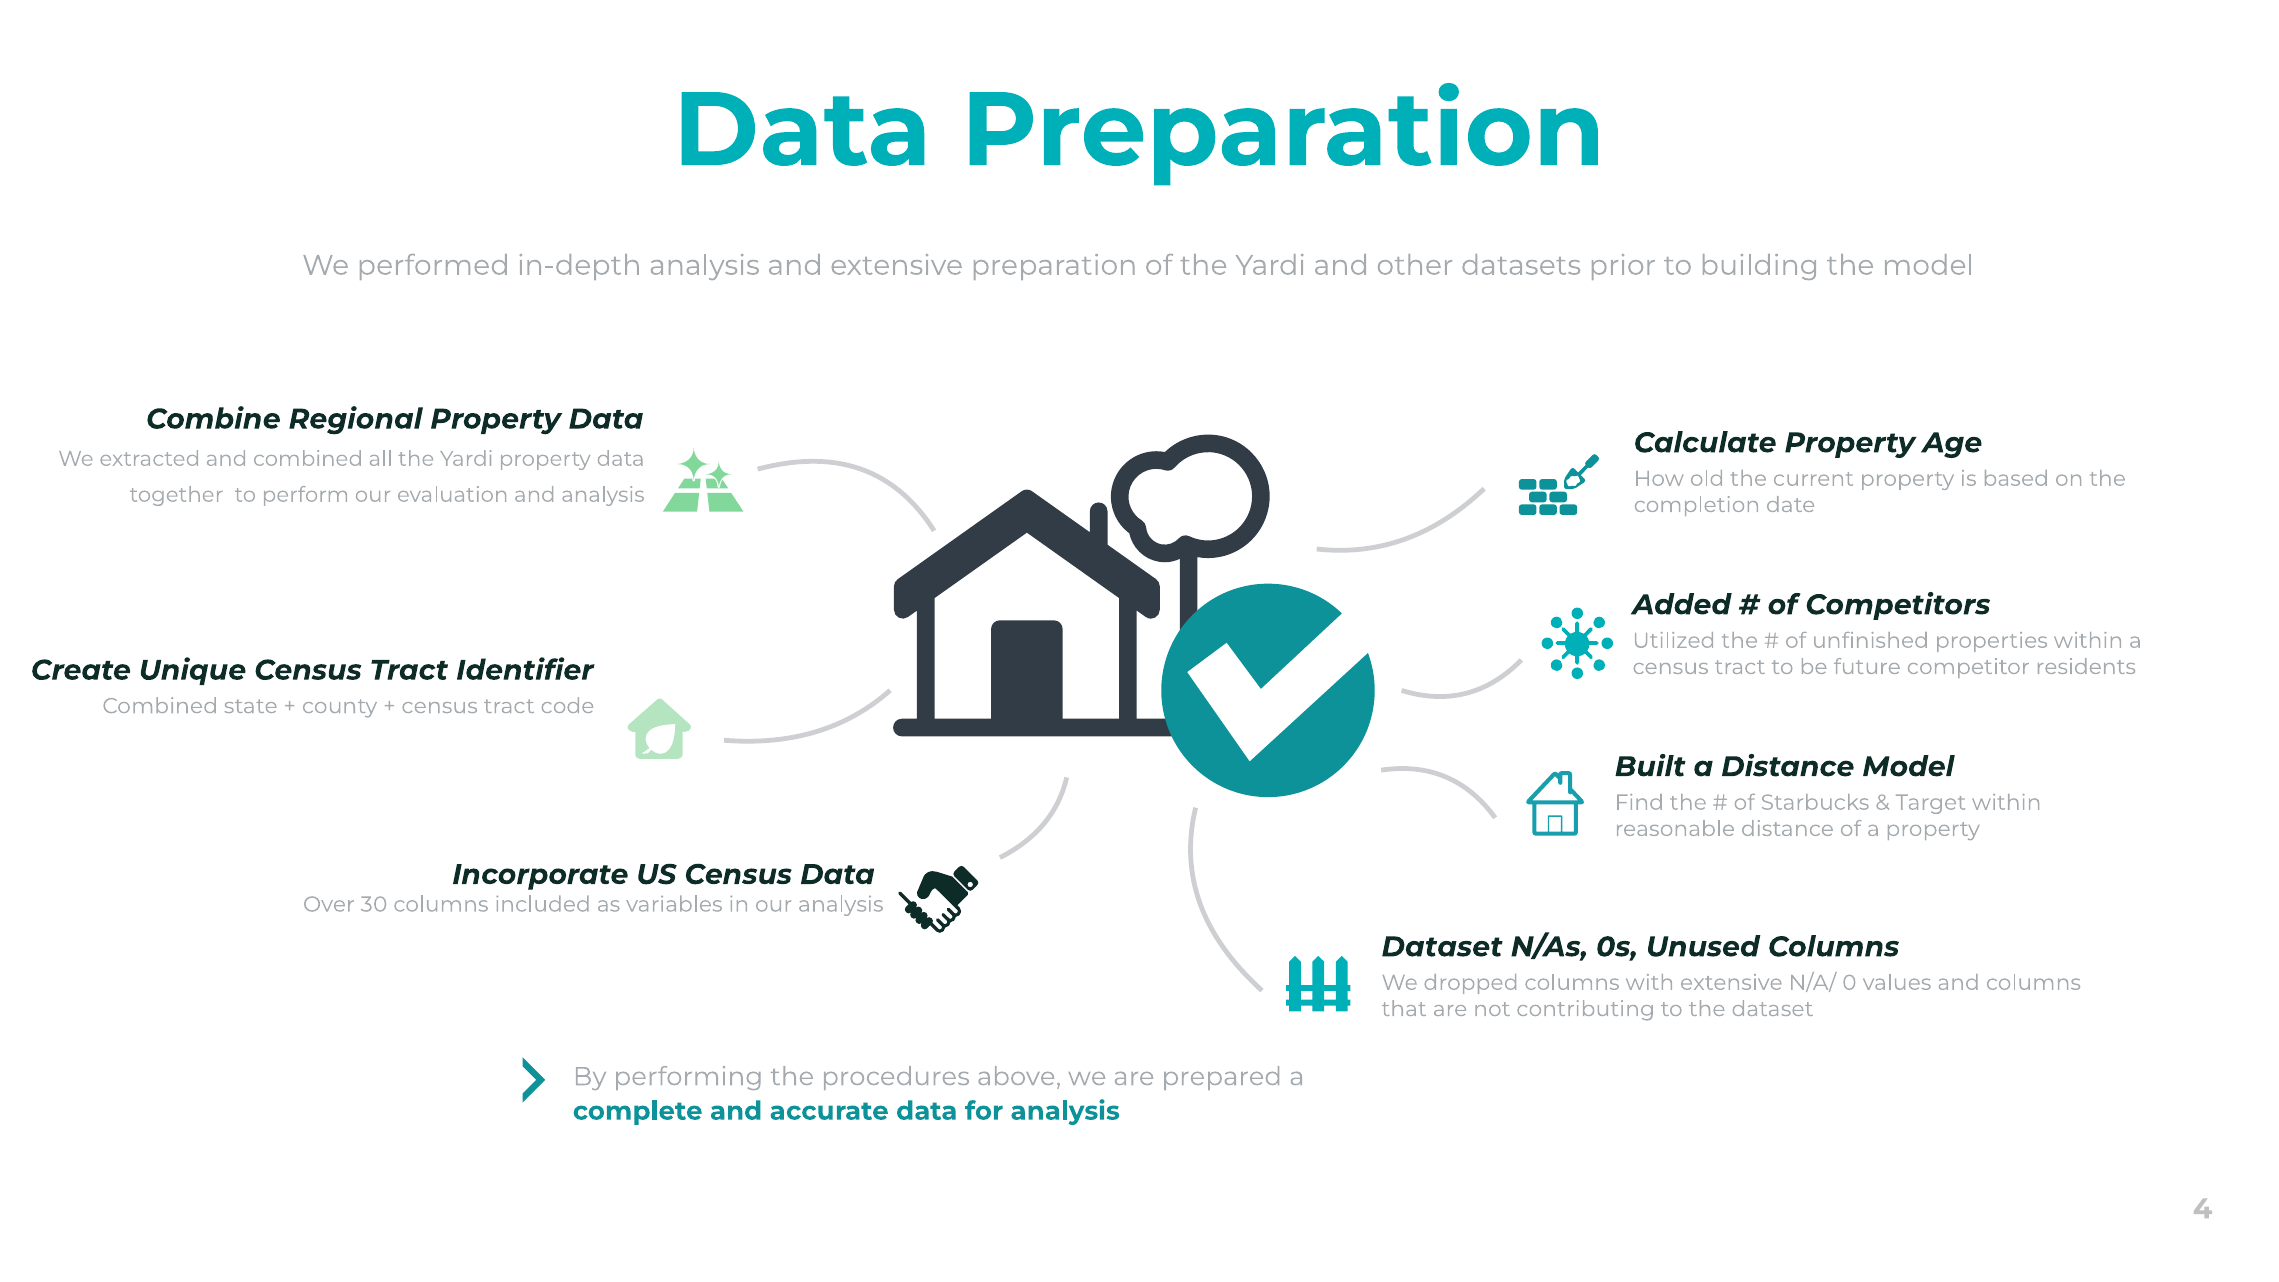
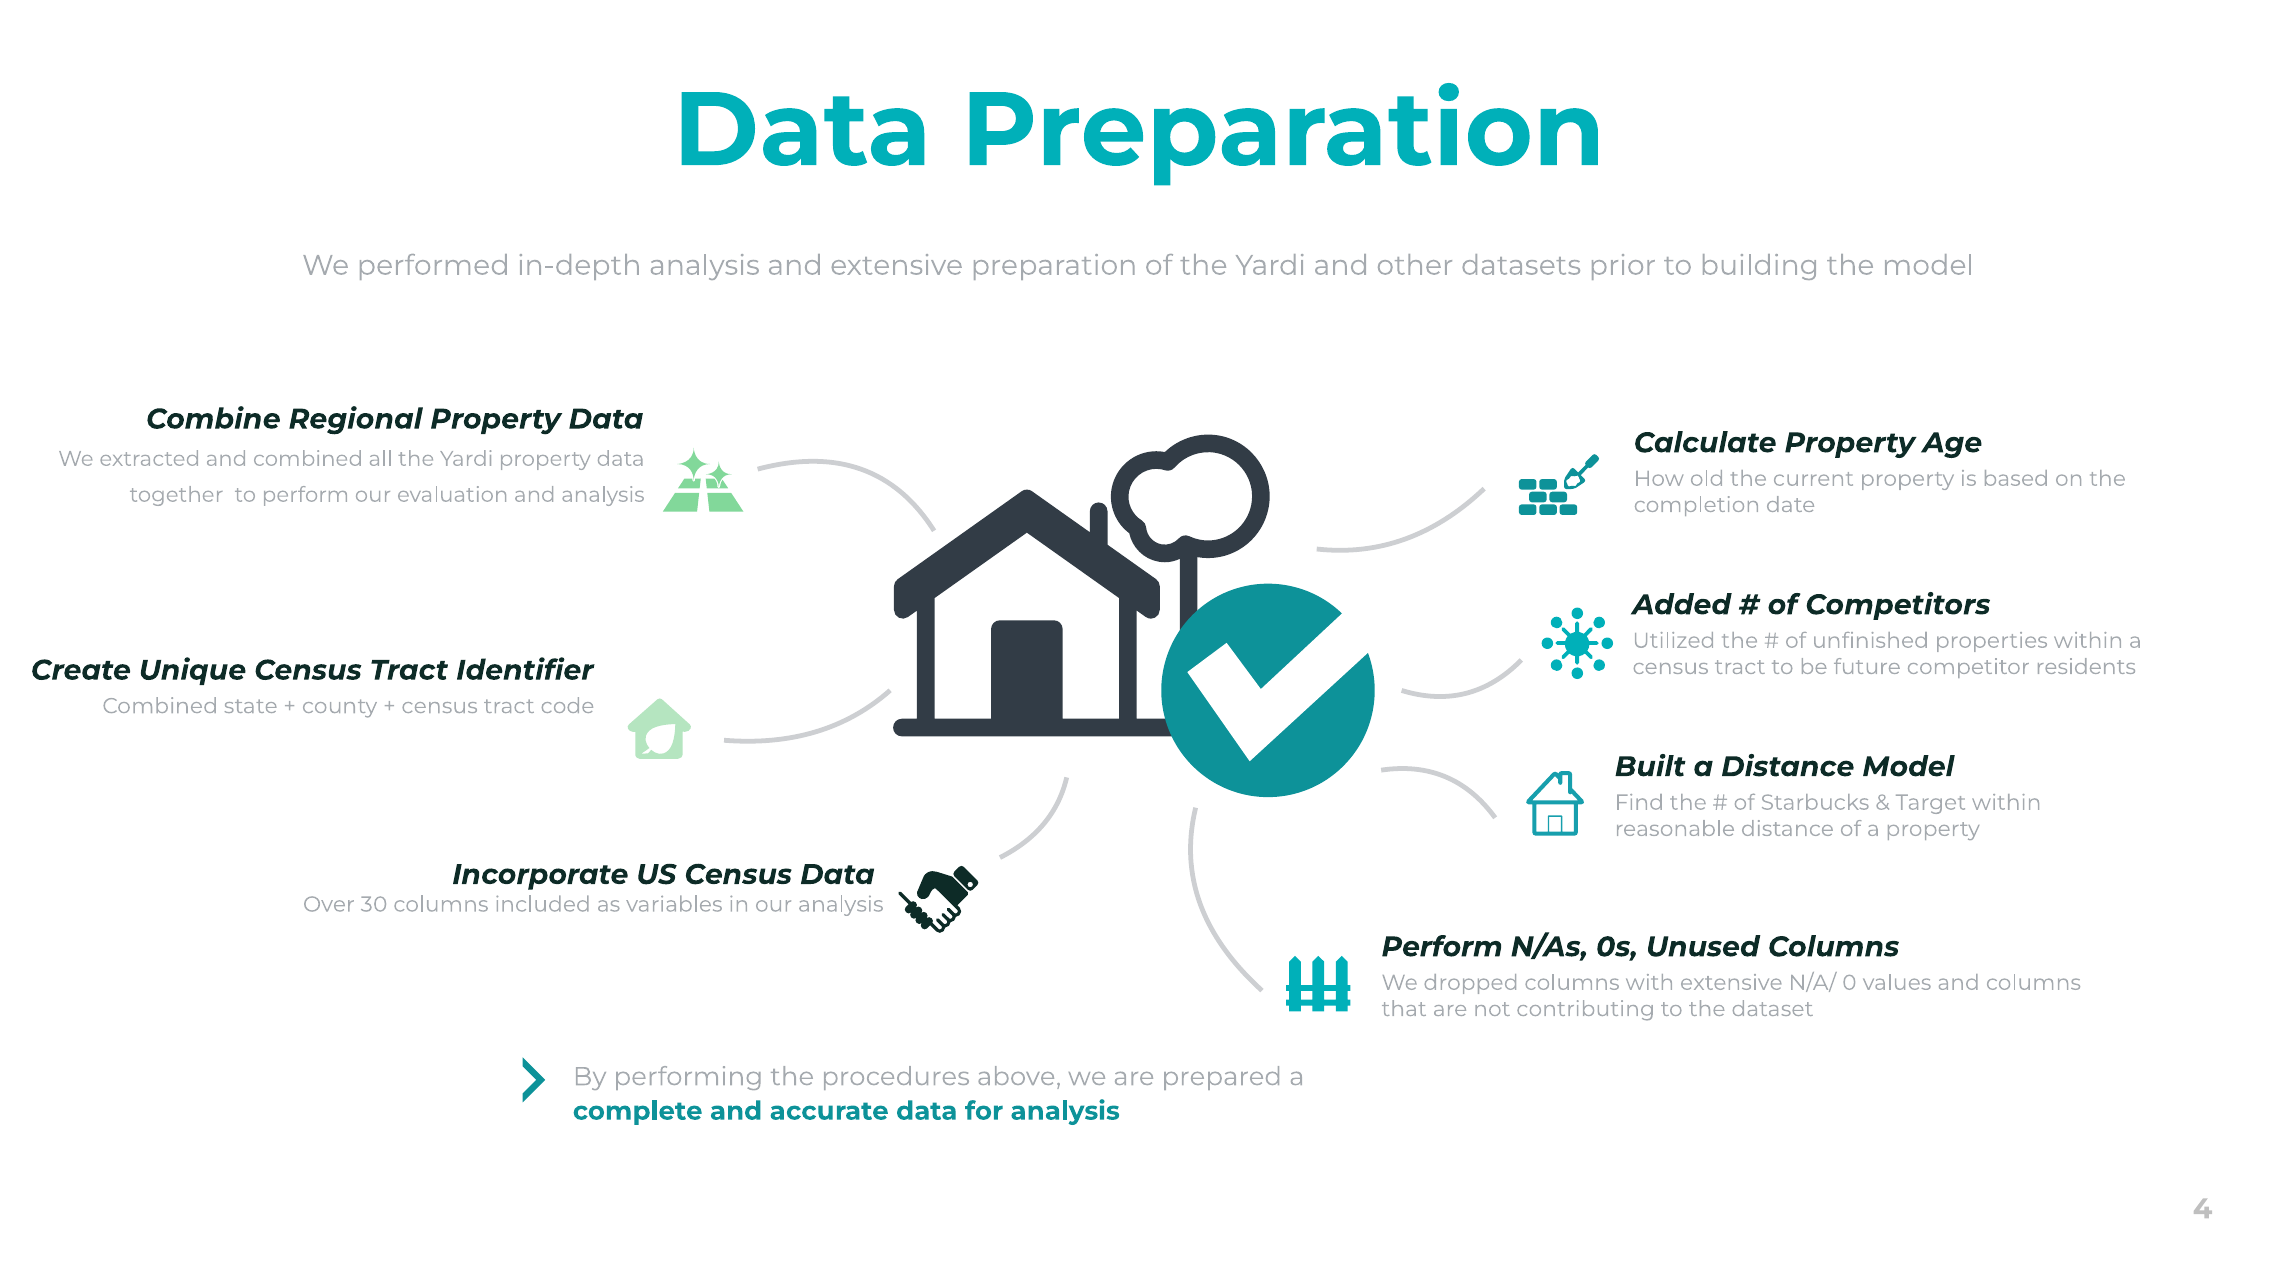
Dataset at (1442, 947): Dataset -> Perform
